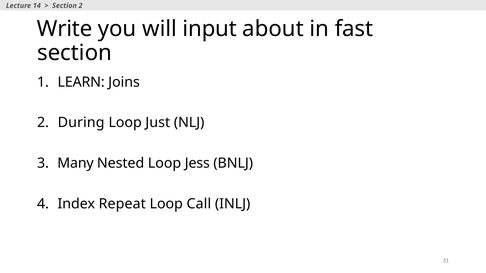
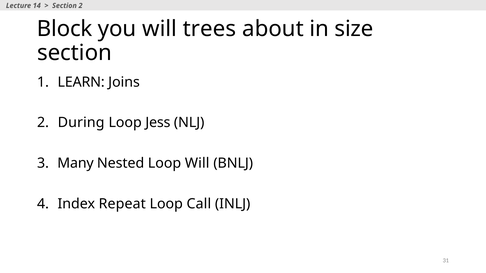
Write: Write -> Block
input: input -> trees
fast: fast -> size
Just: Just -> Jess
Loop Jess: Jess -> Will
